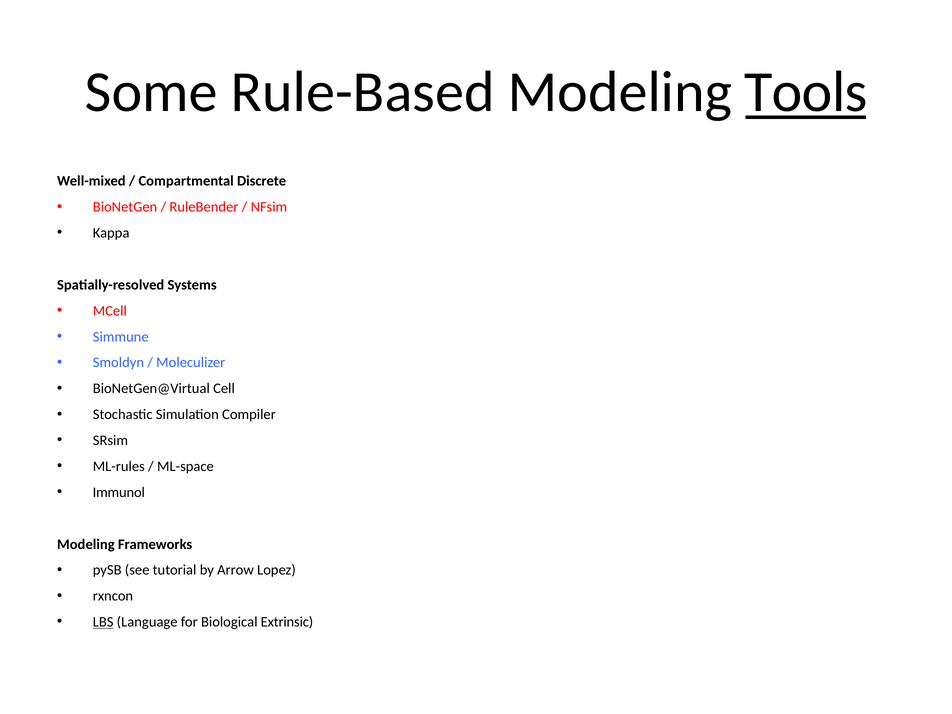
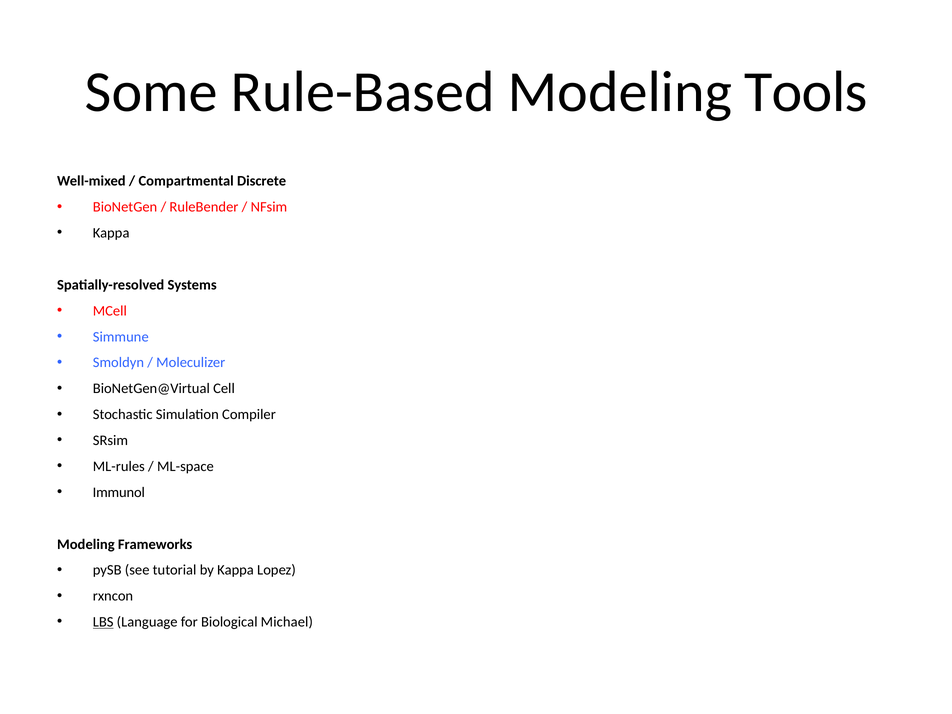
Tools underline: present -> none
by Arrow: Arrow -> Kappa
Extrinsic: Extrinsic -> Michael
